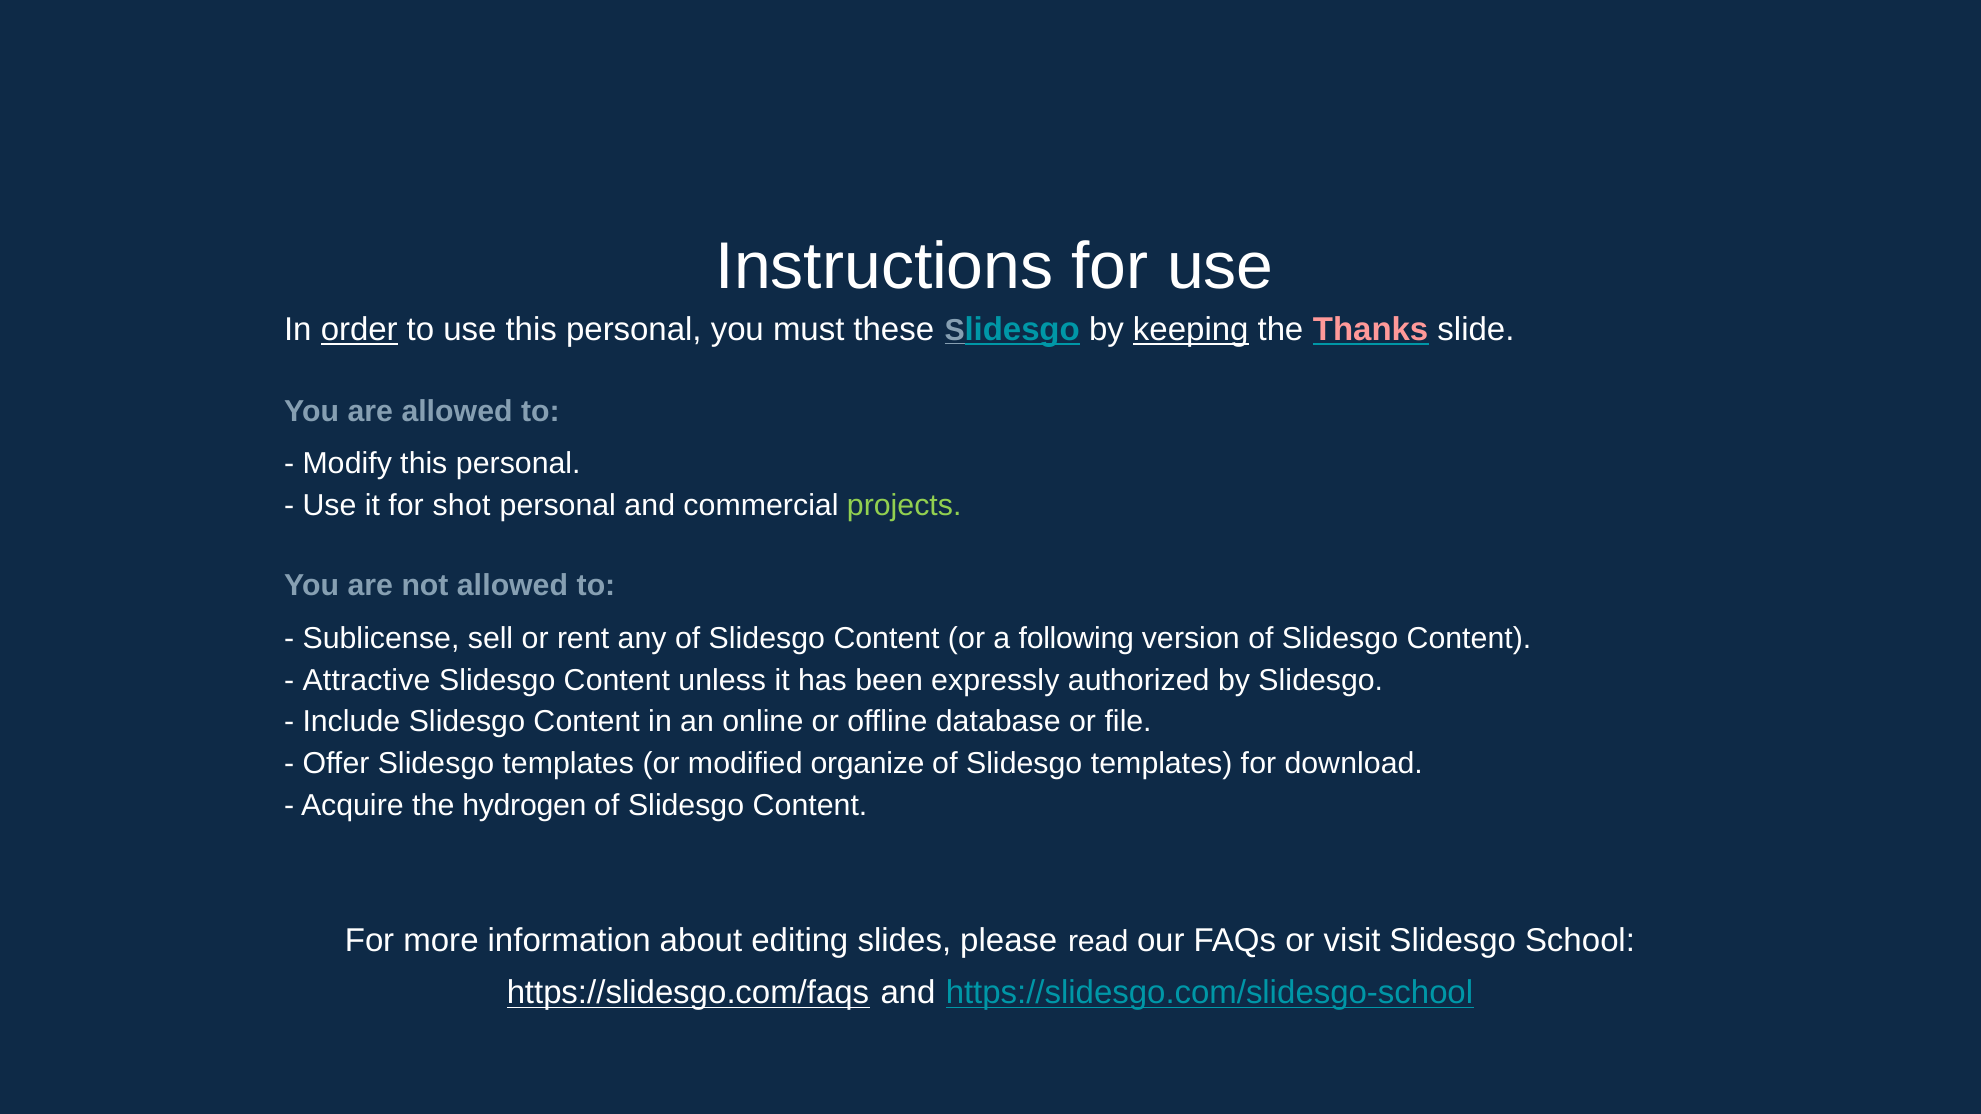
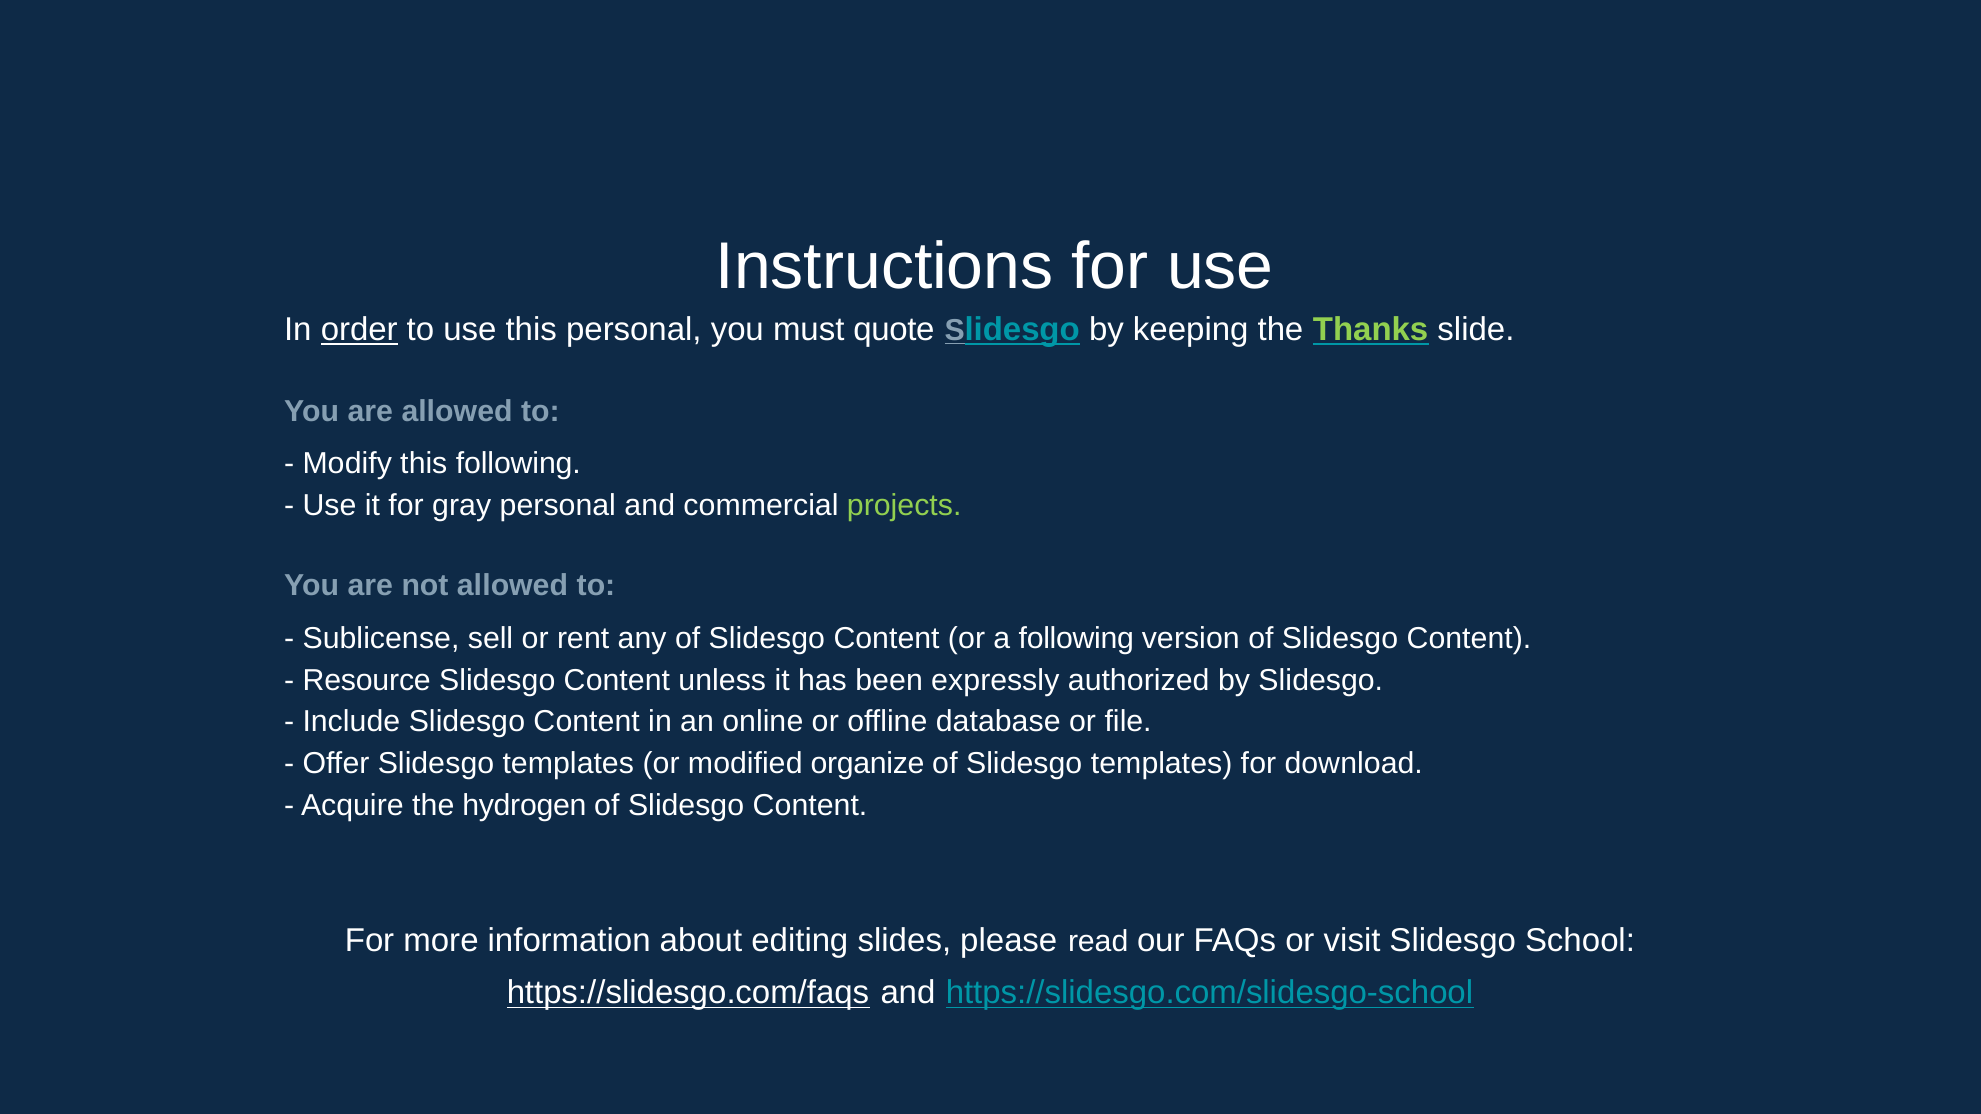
these: these -> quote
keeping underline: present -> none
Thanks colour: pink -> light green
Modify this personal: personal -> following
shot: shot -> gray
Attractive: Attractive -> Resource
